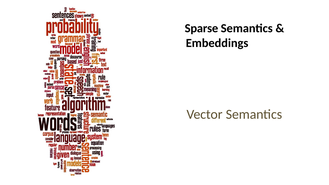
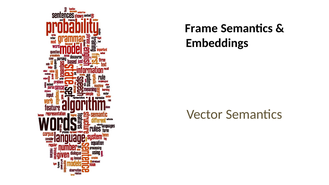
Sparse: Sparse -> Frame
